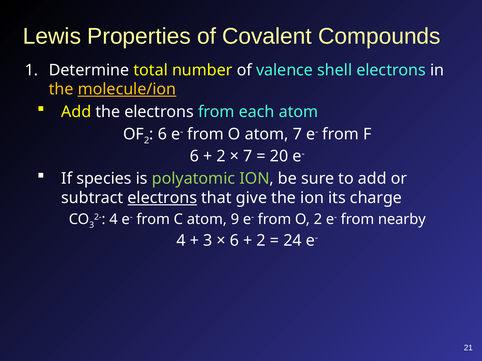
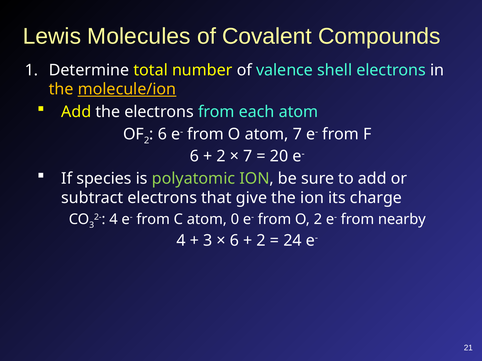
Properties: Properties -> Molecules
electrons at (162, 198) underline: present -> none
9: 9 -> 0
